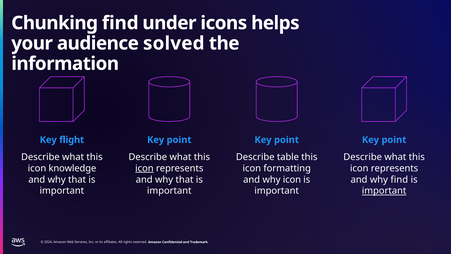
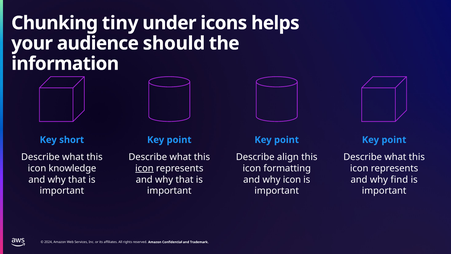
Chunking find: find -> tiny
solved: solved -> should
flight: flight -> short
table: table -> align
important at (384, 191) underline: present -> none
